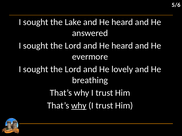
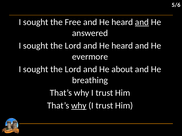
Lake: Lake -> Free
and at (142, 22) underline: none -> present
lovely: lovely -> about
